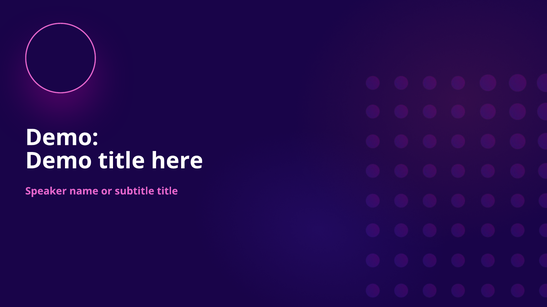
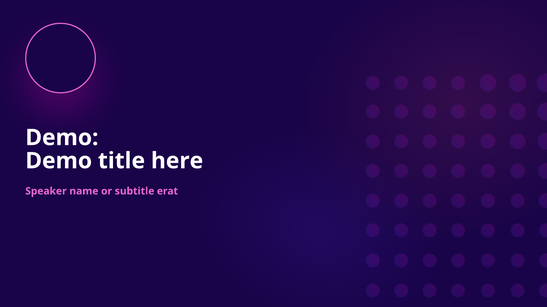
subtitle title: title -> erat
